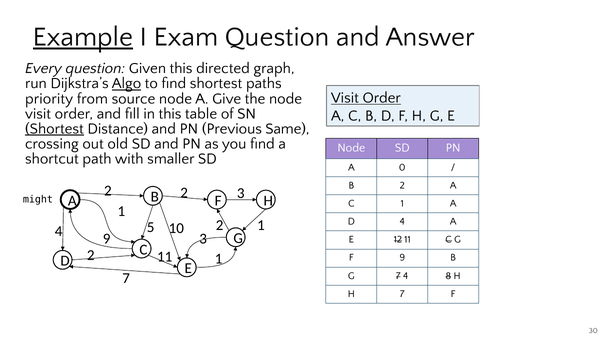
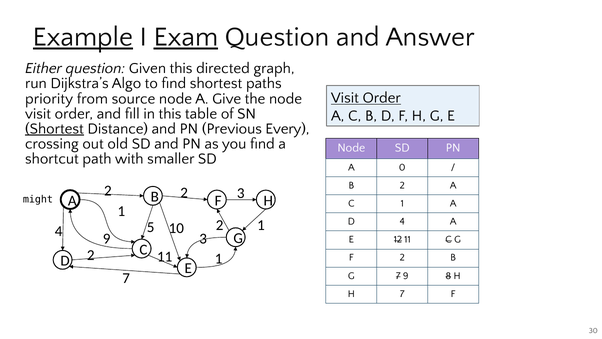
Exam underline: none -> present
Every: Every -> Either
Algo underline: present -> none
Same: Same -> Every
F 9: 9 -> 2
7 4: 4 -> 9
